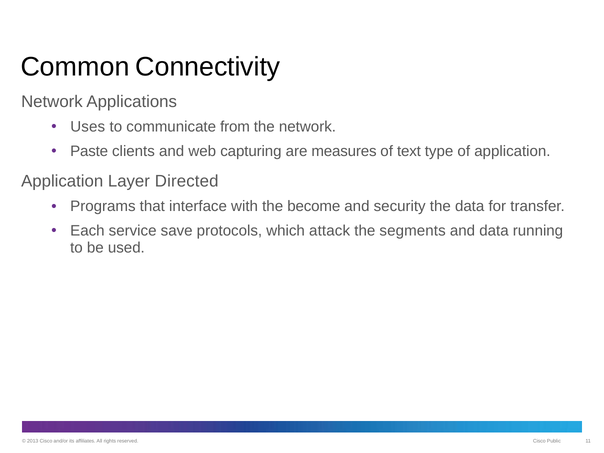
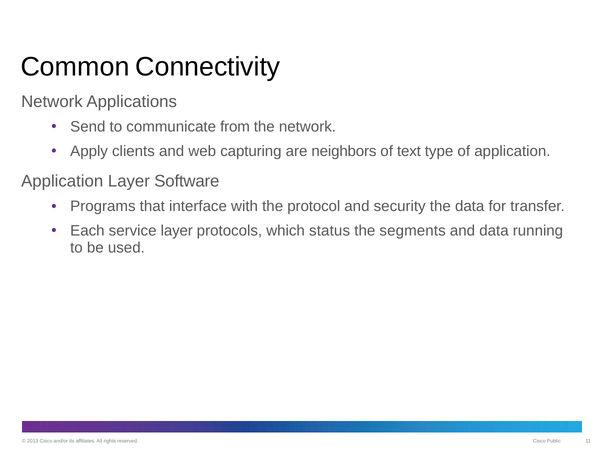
Uses: Uses -> Send
Paste: Paste -> Apply
measures: measures -> neighbors
Directed: Directed -> Software
become: become -> protocol
service save: save -> layer
attack: attack -> status
